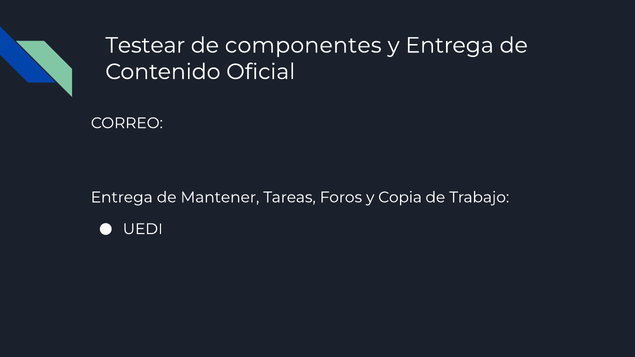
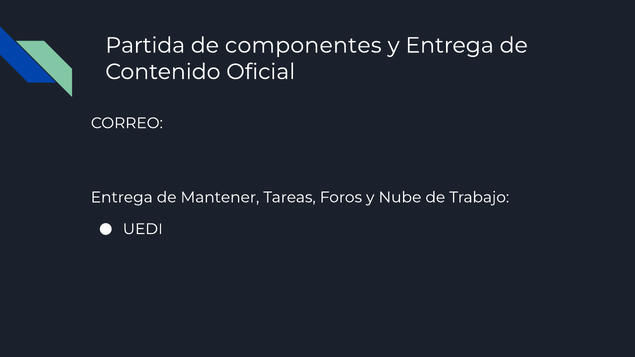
Testear: Testear -> Partida
Copia: Copia -> Nube
